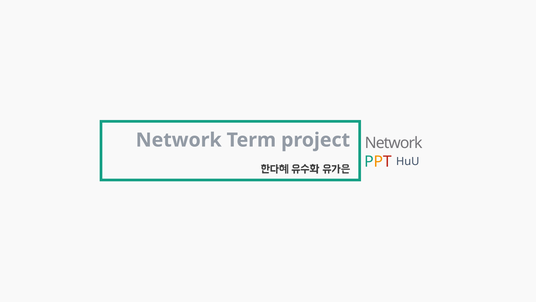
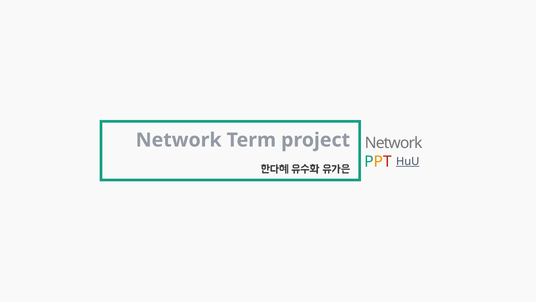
HuU underline: none -> present
